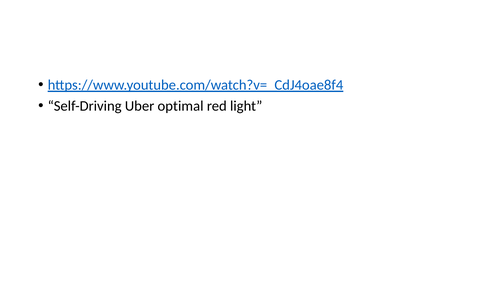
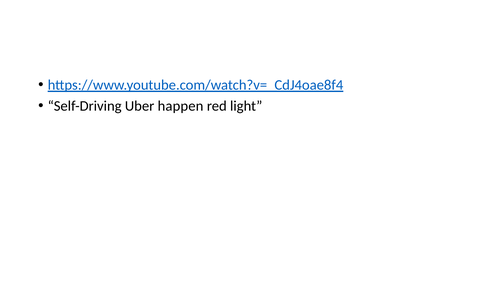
optimal: optimal -> happen
